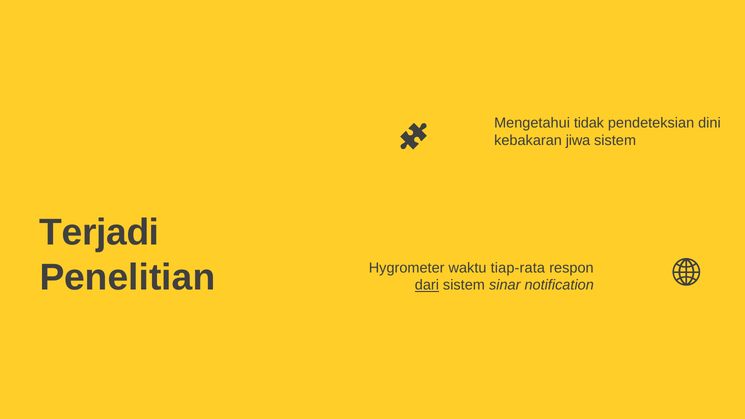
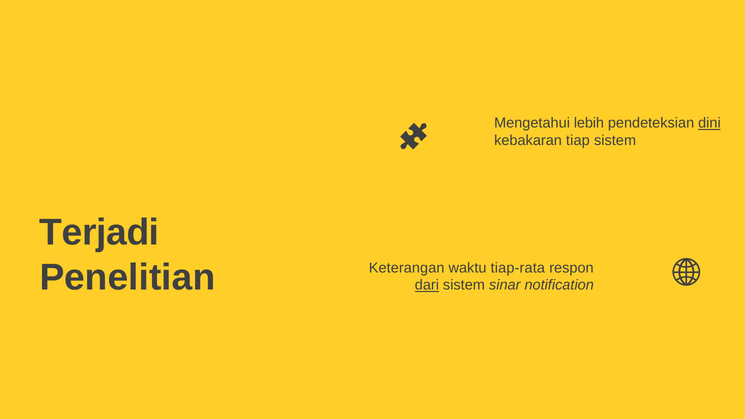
tidak: tidak -> lebih
dini underline: none -> present
jiwa: jiwa -> tiap
Hygrometer: Hygrometer -> Keterangan
